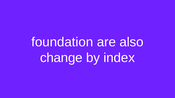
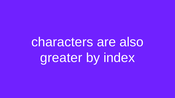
foundation: foundation -> characters
change: change -> greater
